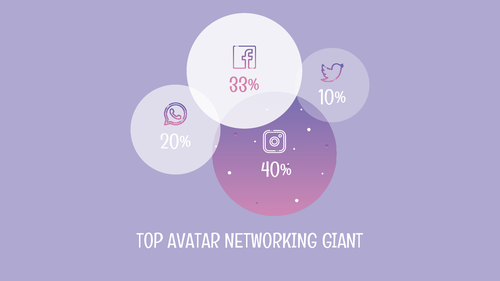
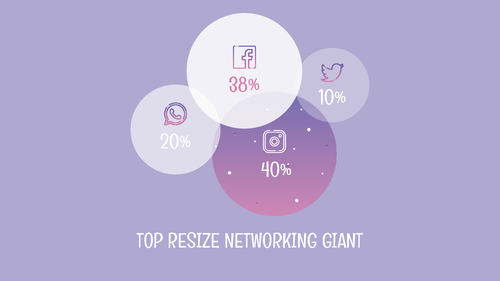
33%: 33% -> 38%
AVATAR: AVATAR -> RESIZE
